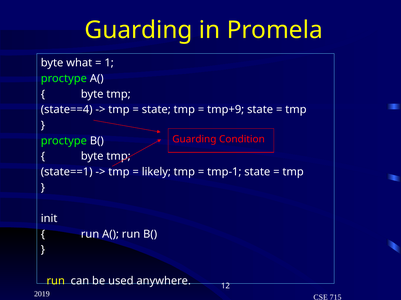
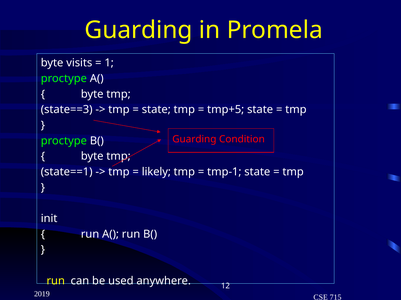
what: what -> visits
state==4: state==4 -> state==3
tmp+9: tmp+9 -> tmp+5
